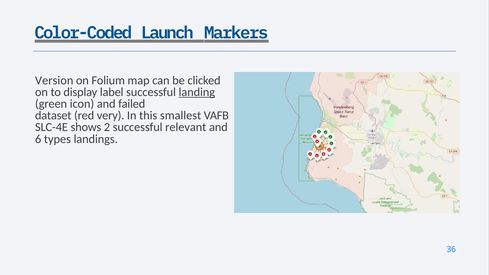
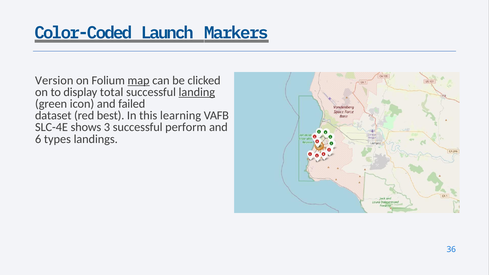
map underline: none -> present
label: label -> total
very: very -> best
smallest: smallest -> learning
2: 2 -> 3
relevant: relevant -> perform
